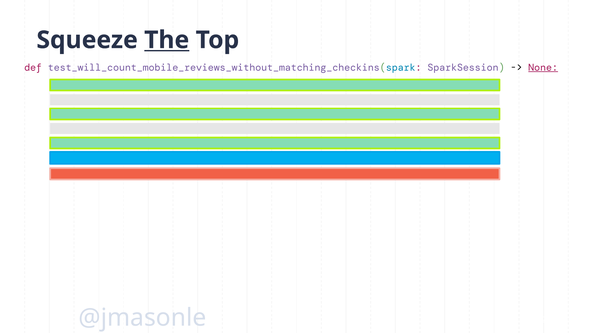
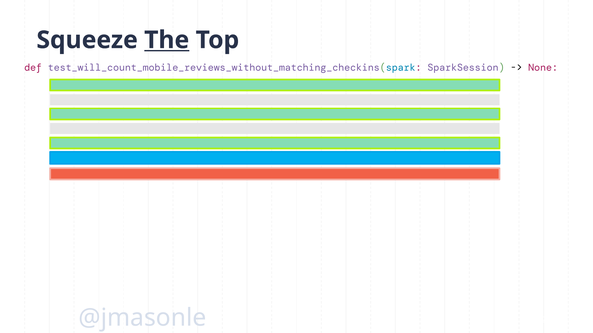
None underline: present -> none
